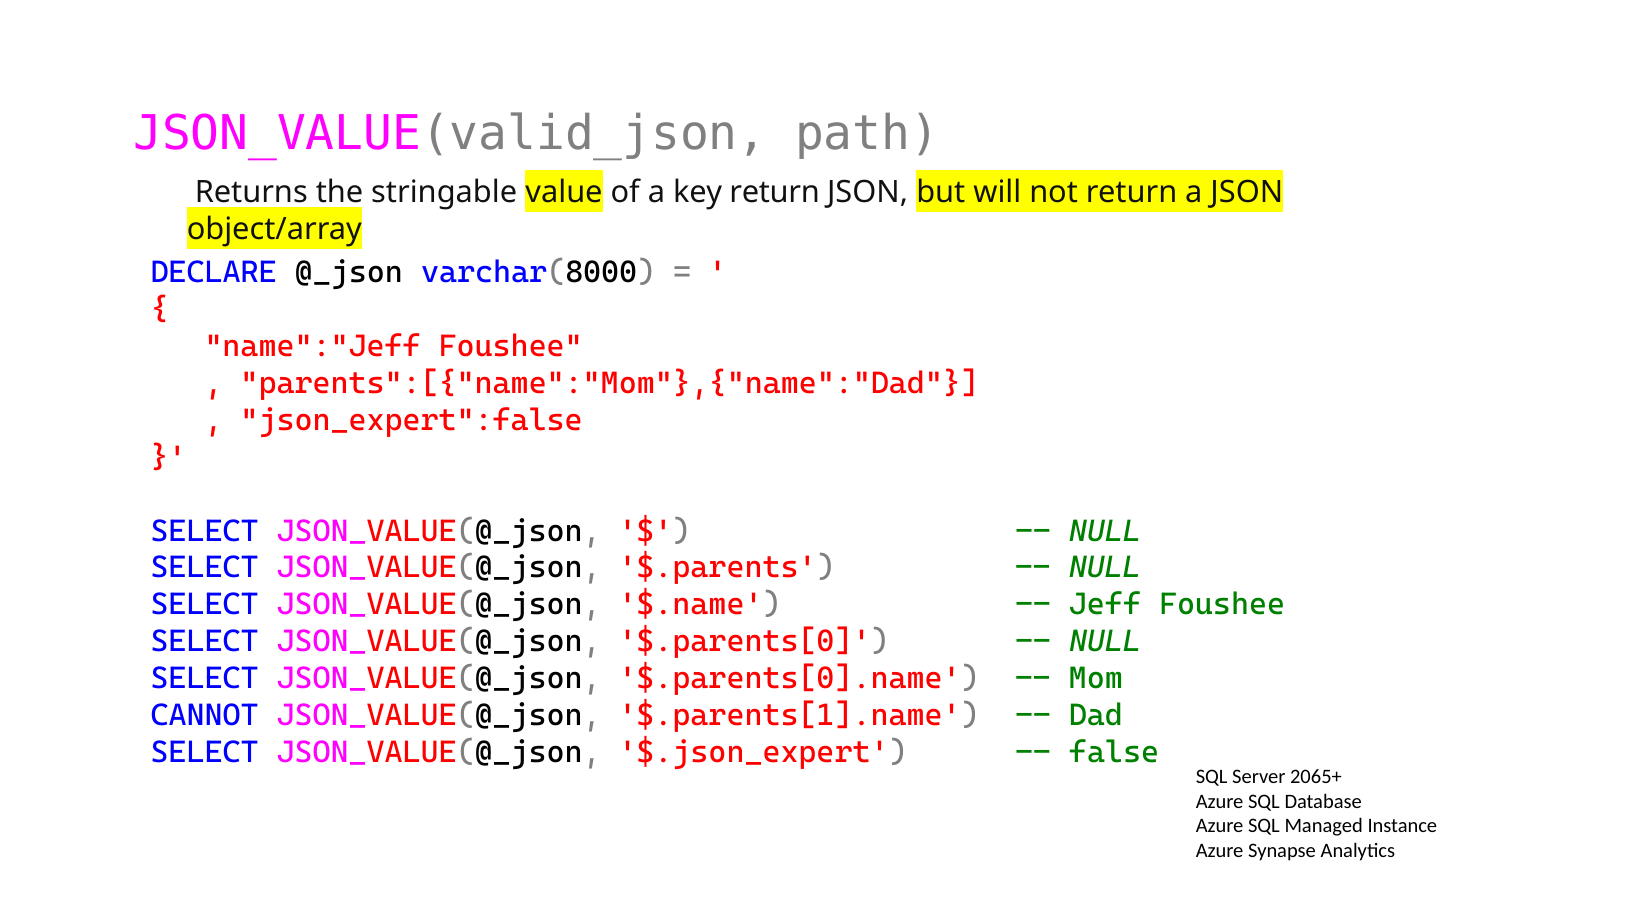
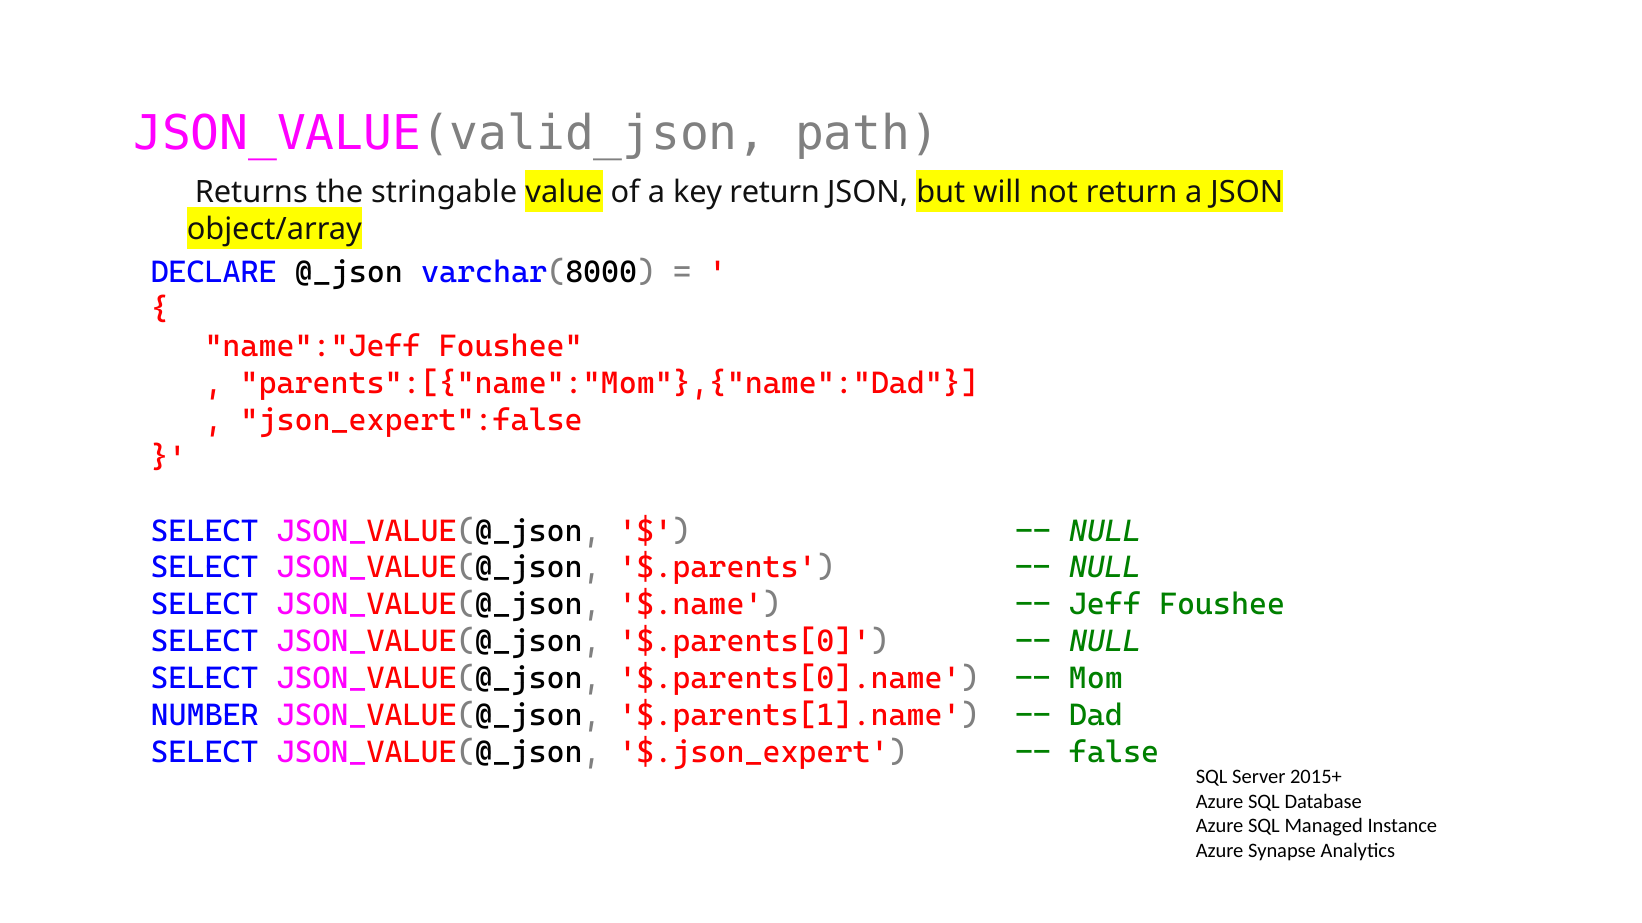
CANNOT: CANNOT -> NUMBER
2065+: 2065+ -> 2015+
